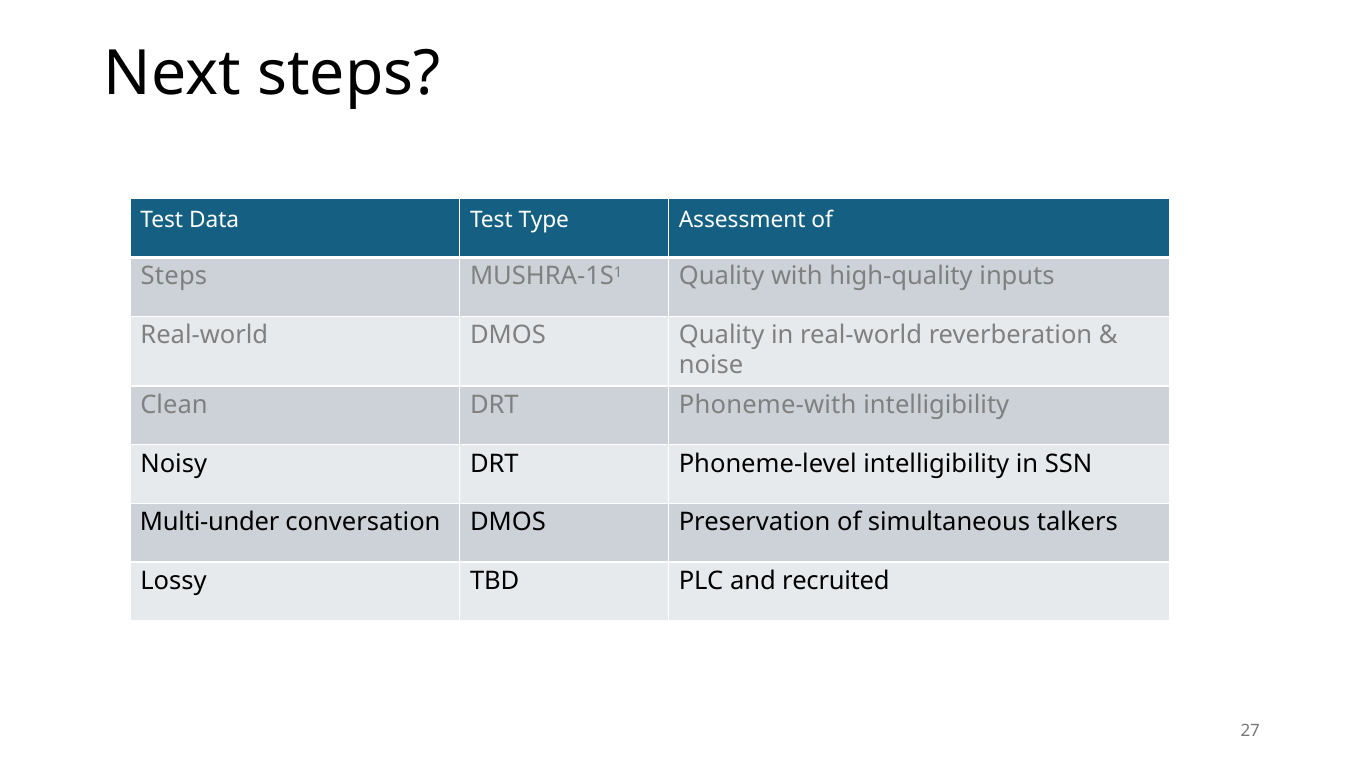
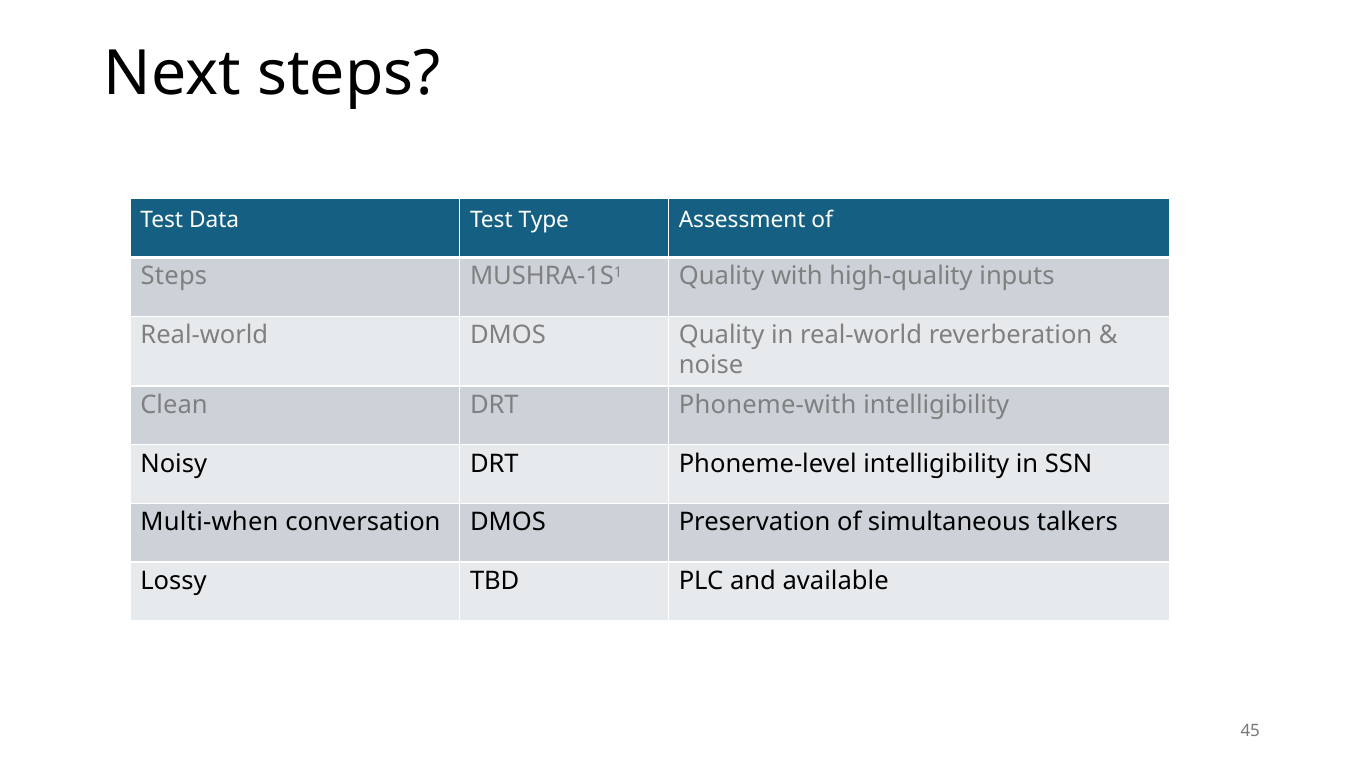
Multi-under: Multi-under -> Multi-when
recruited: recruited -> available
27: 27 -> 45
